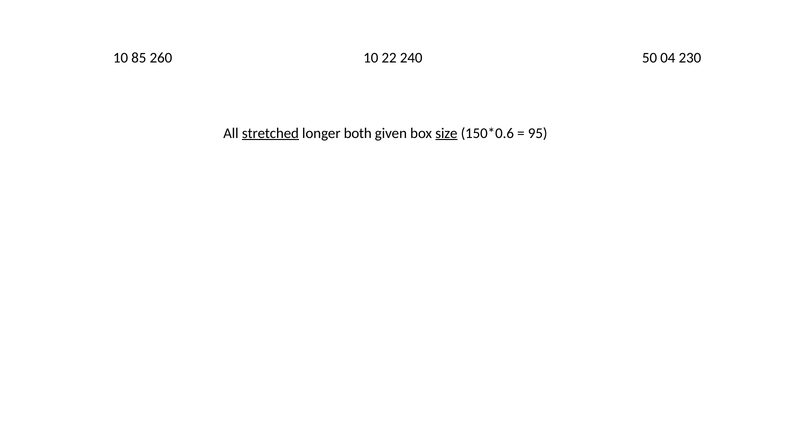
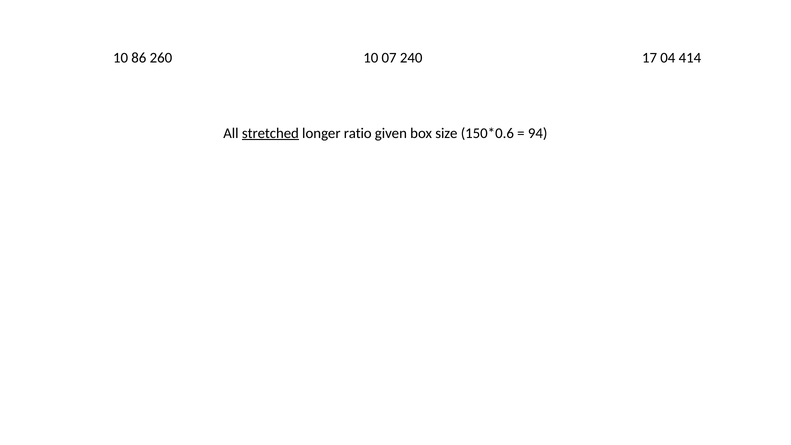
85: 85 -> 86
22: 22 -> 07
50: 50 -> 17
230: 230 -> 414
both: both -> ratio
size underline: present -> none
95: 95 -> 94
